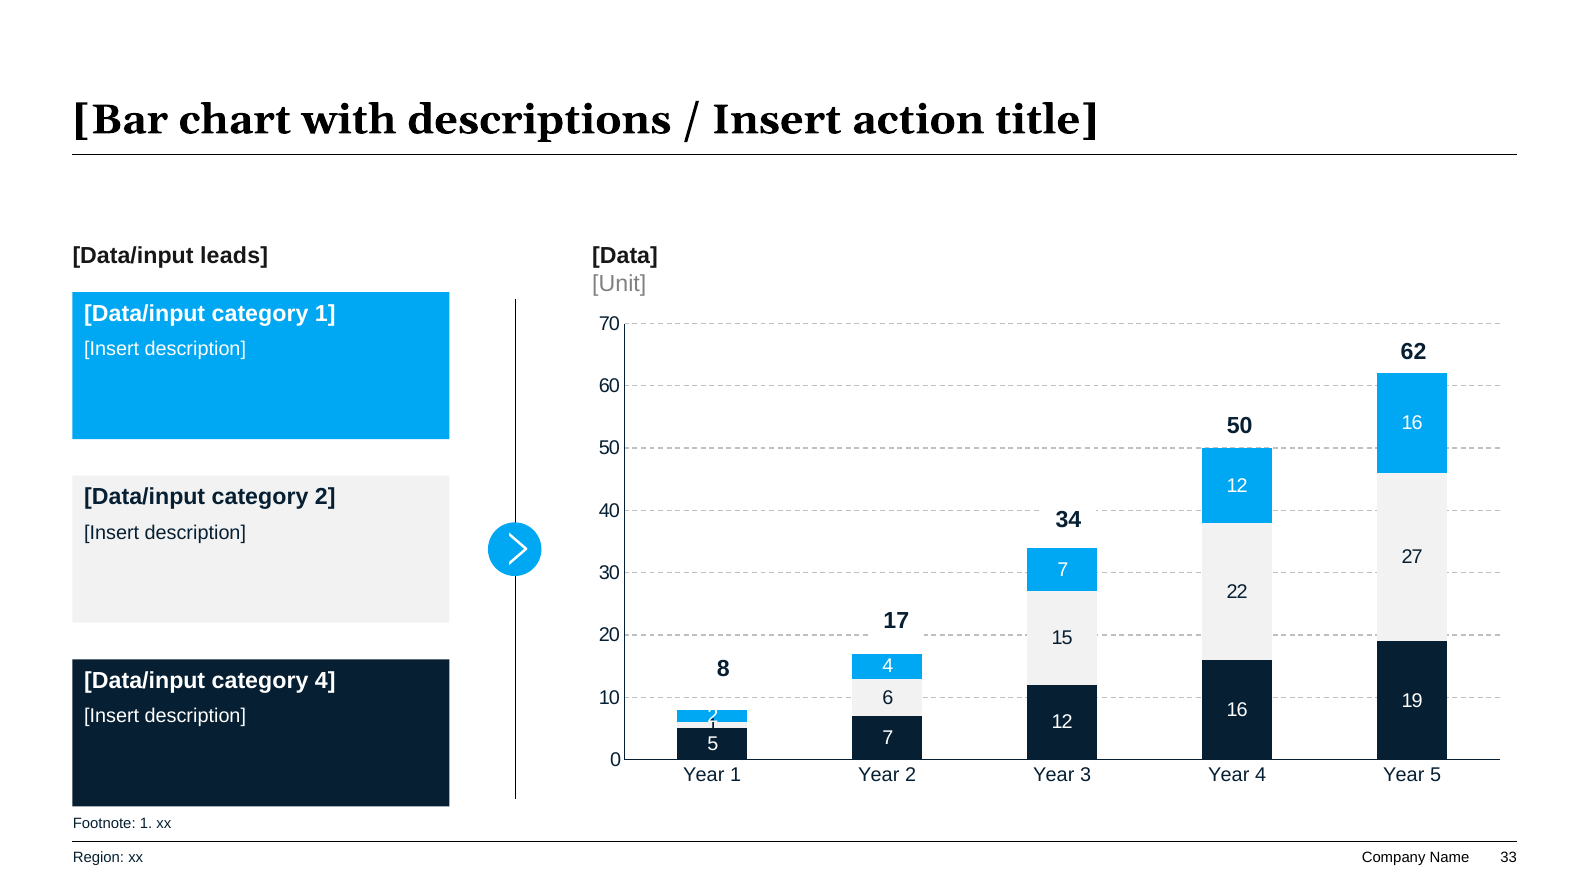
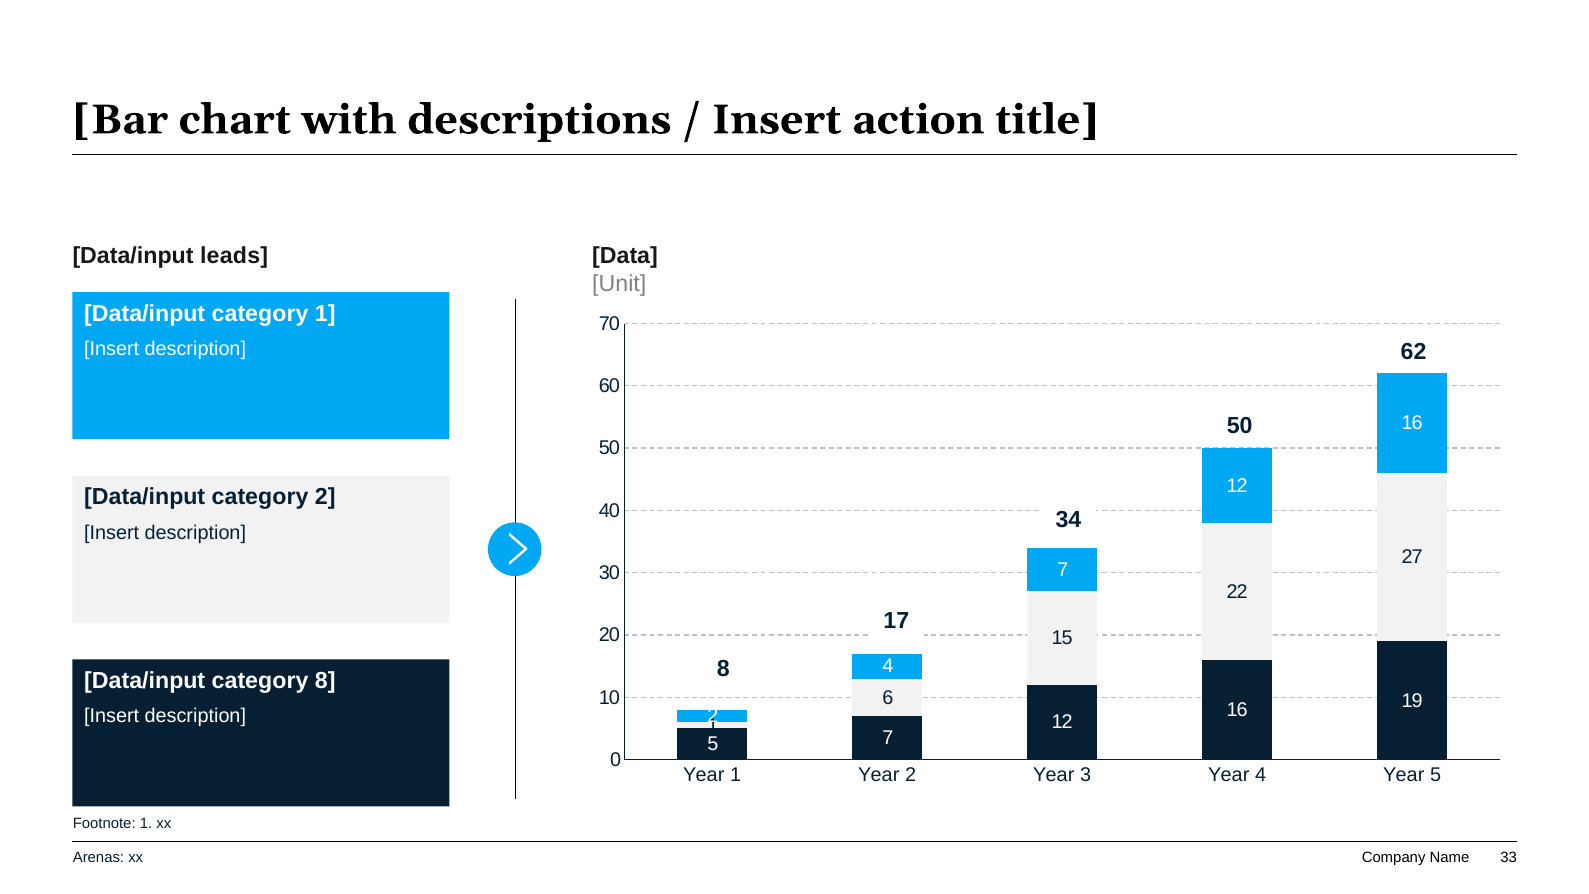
category 4: 4 -> 8
Region: Region -> Arenas
